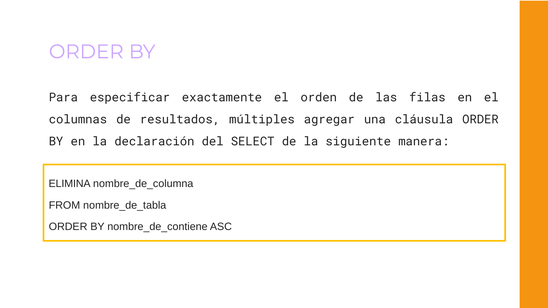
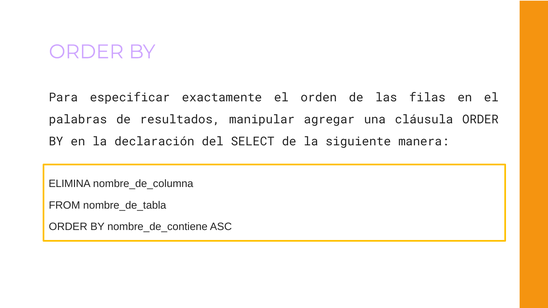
columnas: columnas -> palabras
múltiples: múltiples -> manipular
